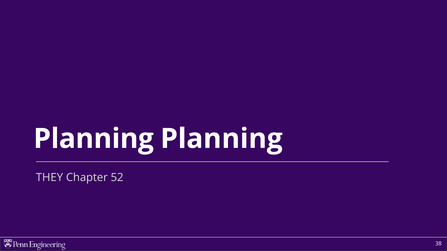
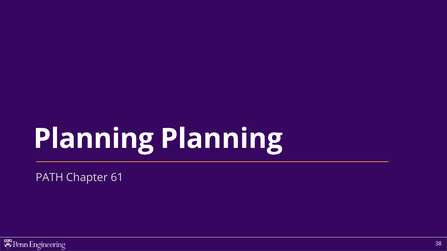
THEY: THEY -> PATH
52: 52 -> 61
